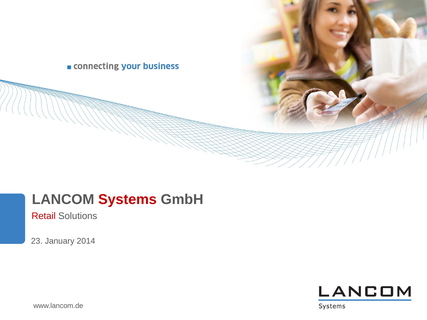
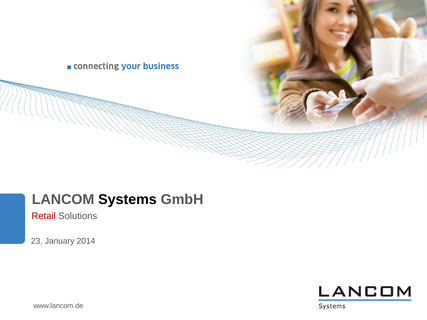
Systems colour: red -> black
